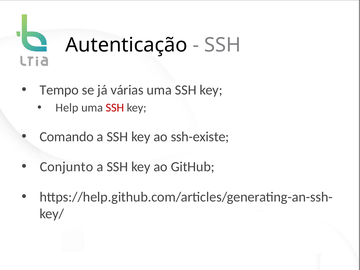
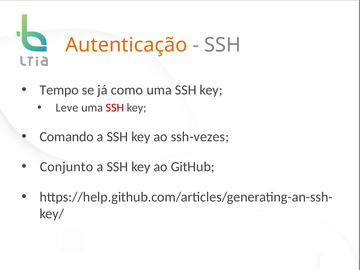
Autenticação colour: black -> orange
várias: várias -> como
Help: Help -> Leve
ssh-existe: ssh-existe -> ssh-vezes
